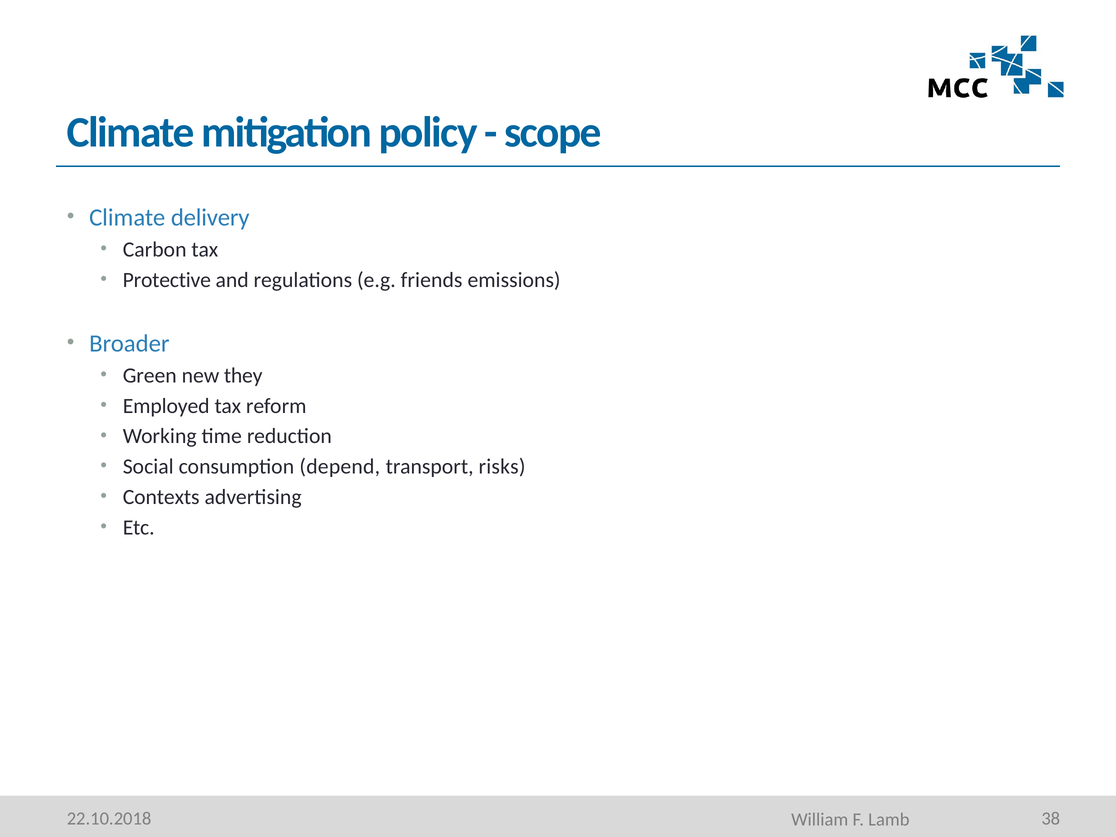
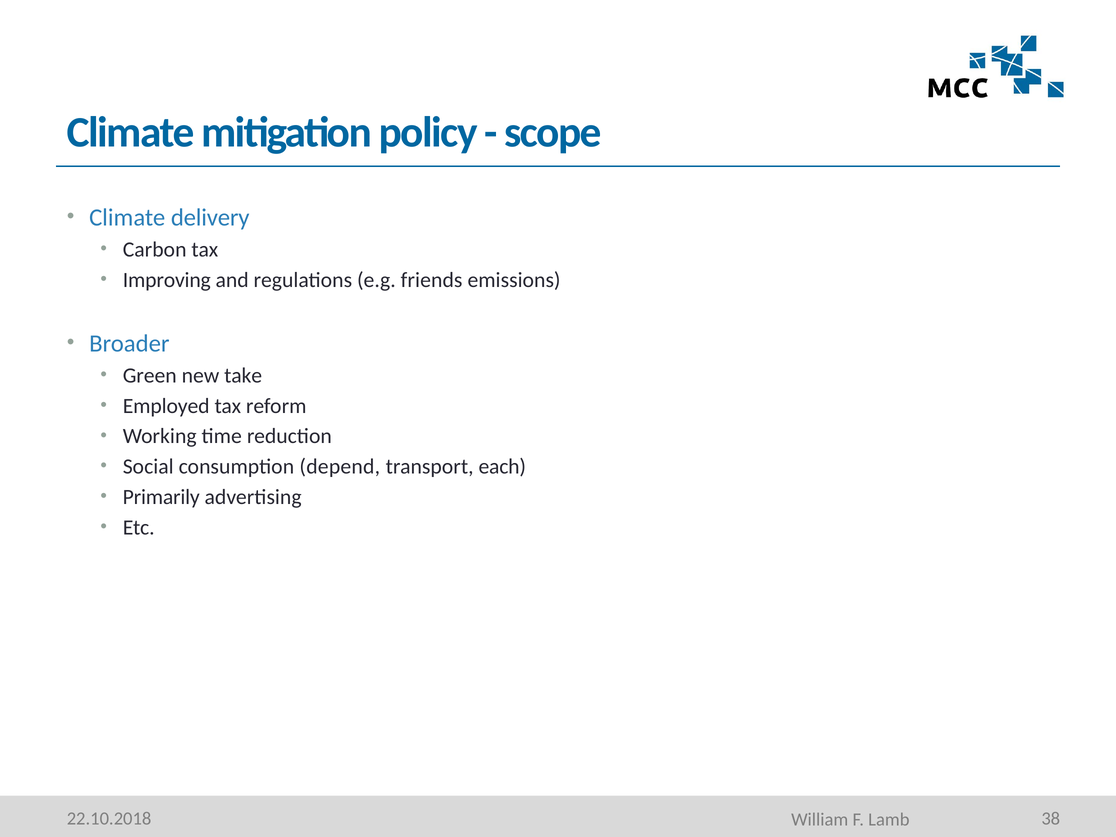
Protective: Protective -> Improving
they: they -> take
risks: risks -> each
Contexts: Contexts -> Primarily
